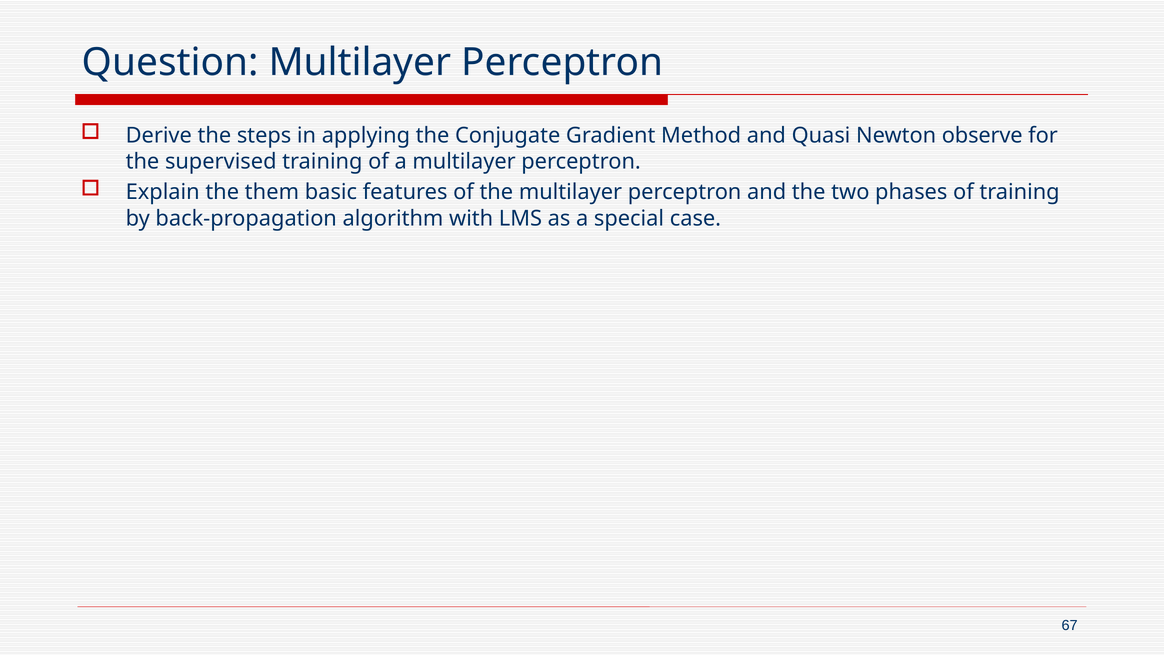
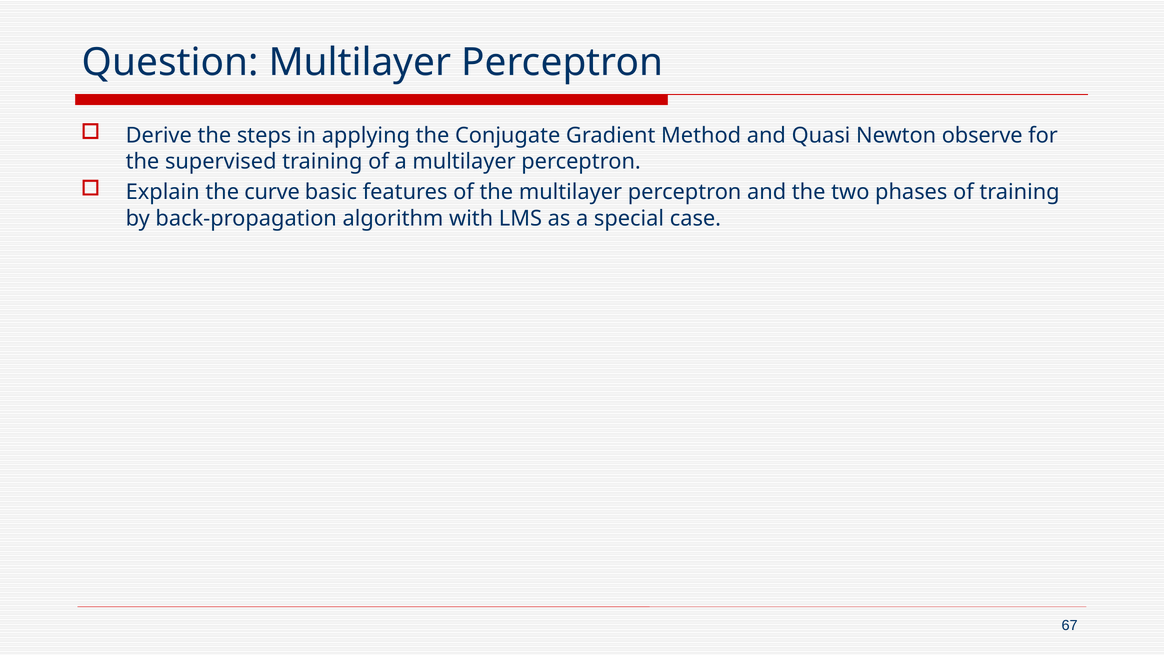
them: them -> curve
